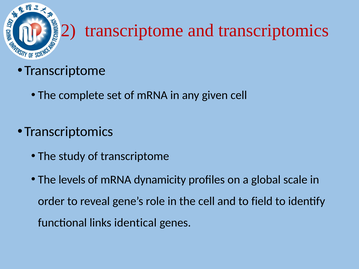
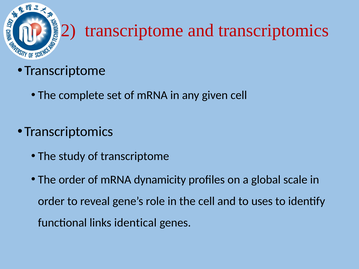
The levels: levels -> order
field: field -> uses
